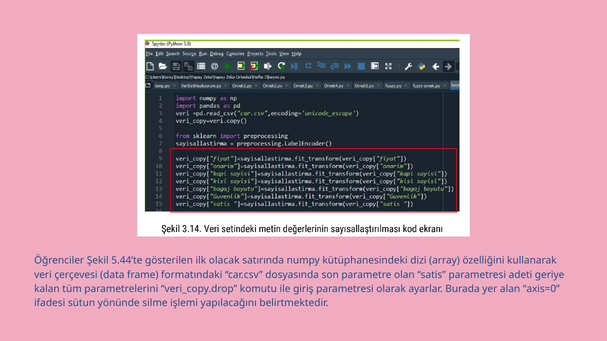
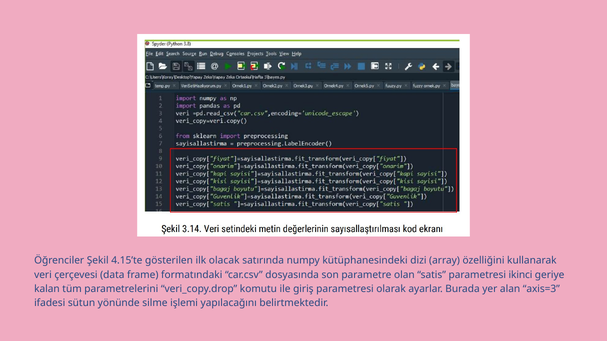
5.44’te: 5.44’te -> 4.15’te
adeti: adeti -> ikinci
axis=0: axis=0 -> axis=3
